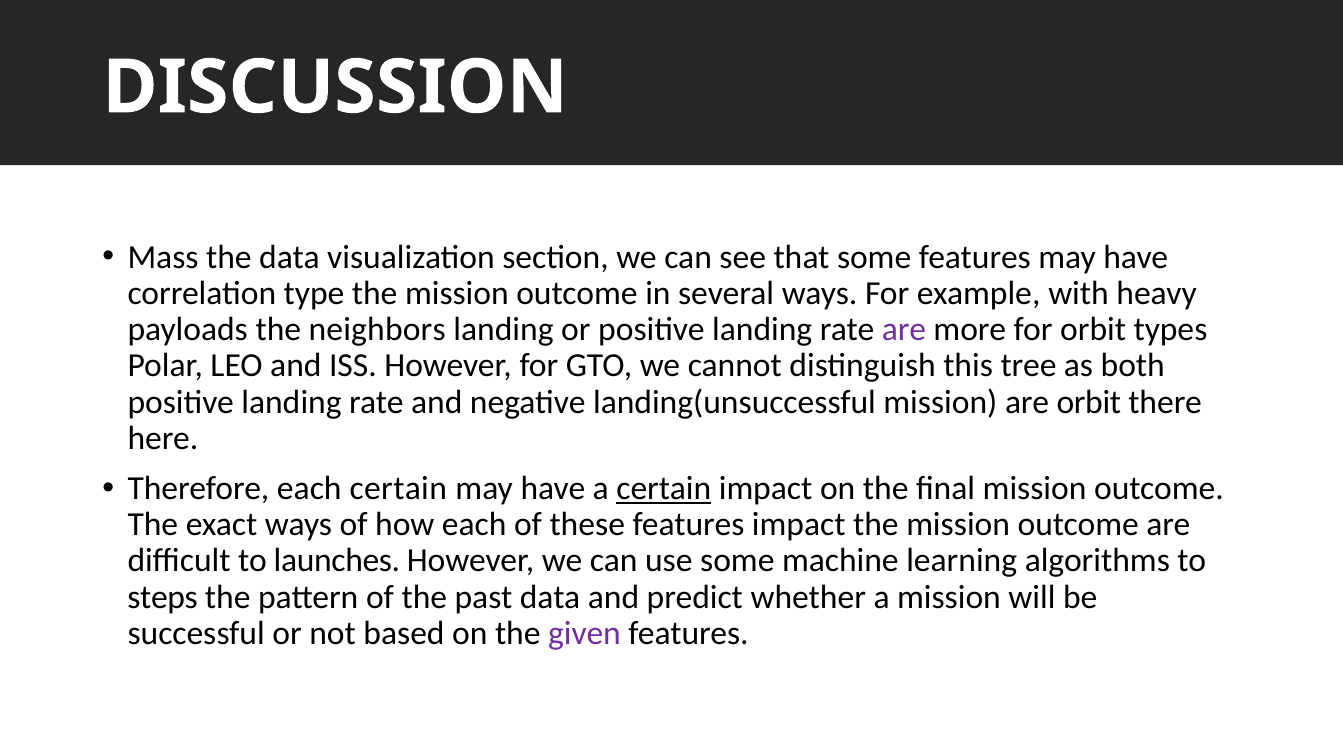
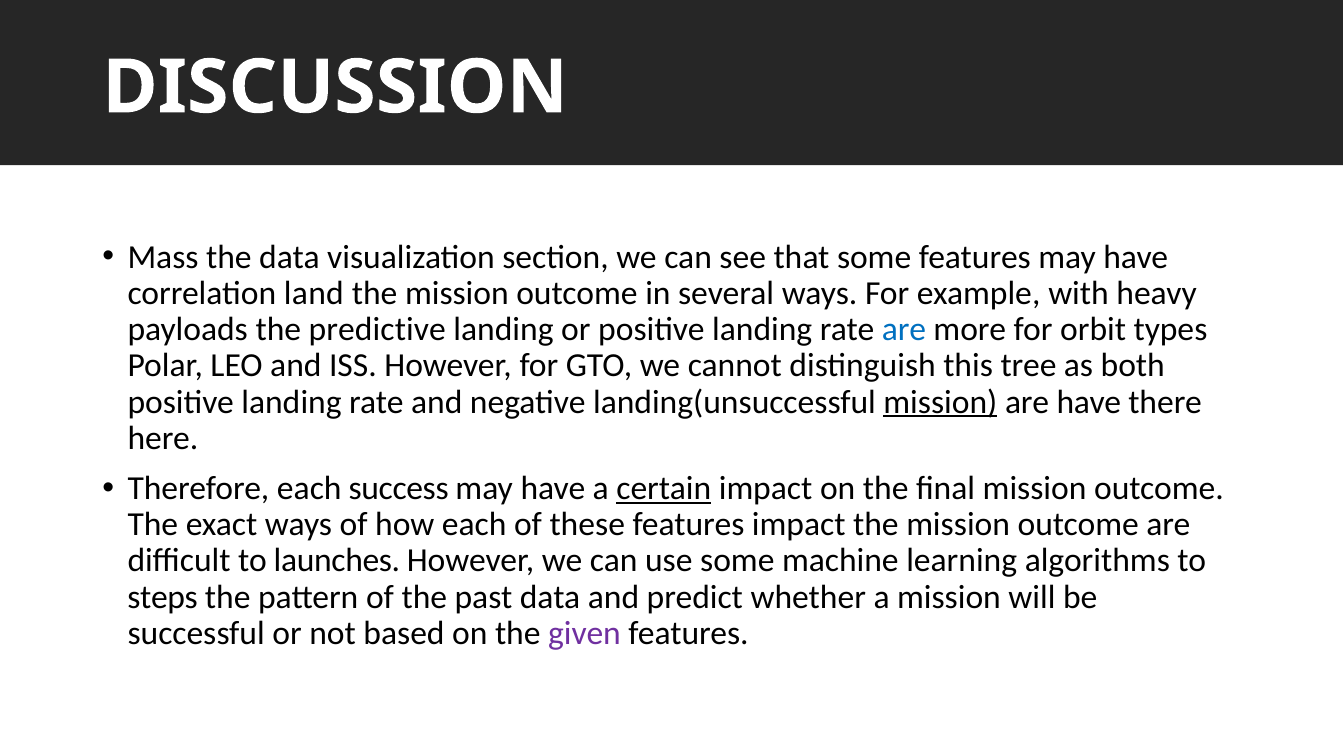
type: type -> land
neighbors: neighbors -> predictive
are at (904, 330) colour: purple -> blue
mission at (940, 402) underline: none -> present
are orbit: orbit -> have
each certain: certain -> success
